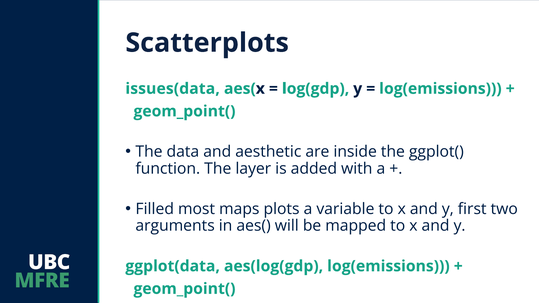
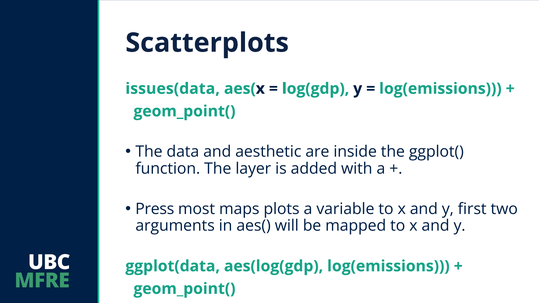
Filled: Filled -> Press
